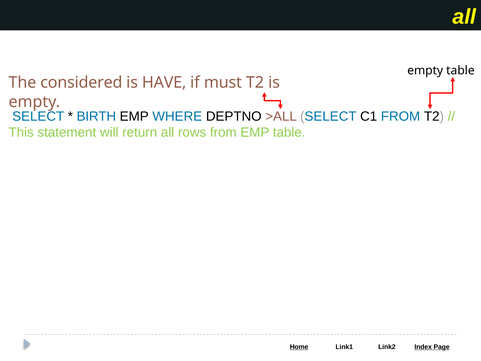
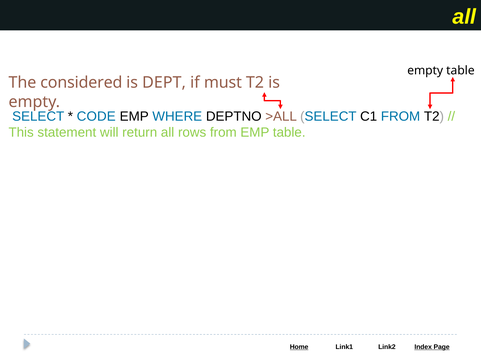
HAVE: HAVE -> DEPT
BIRTH: BIRTH -> CODE
